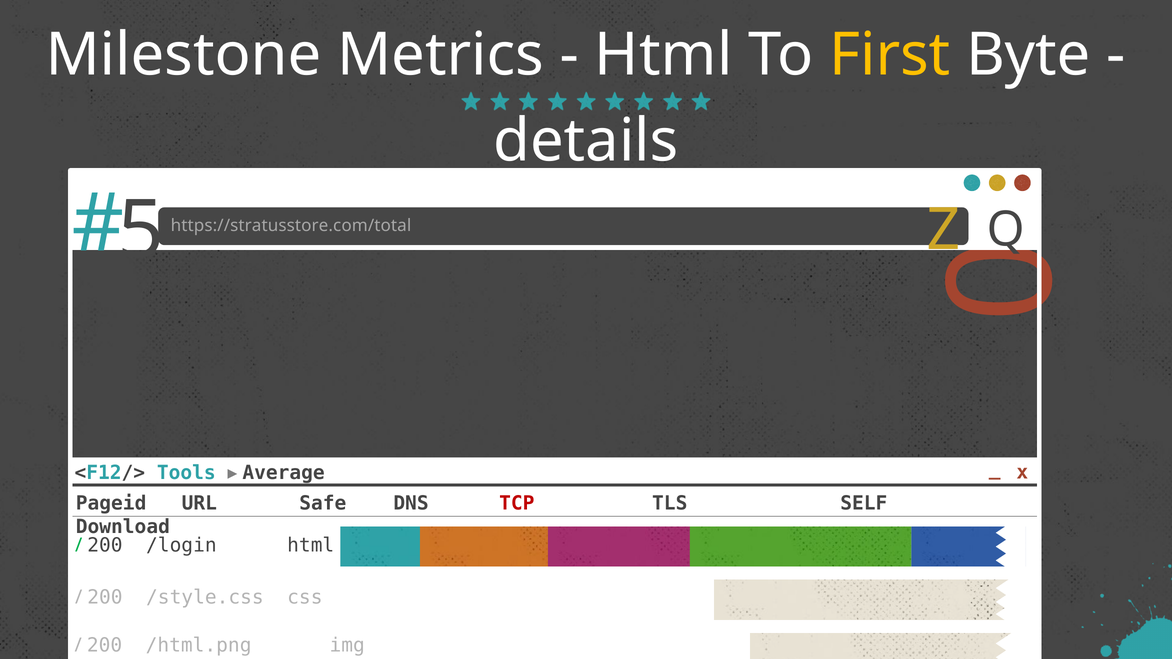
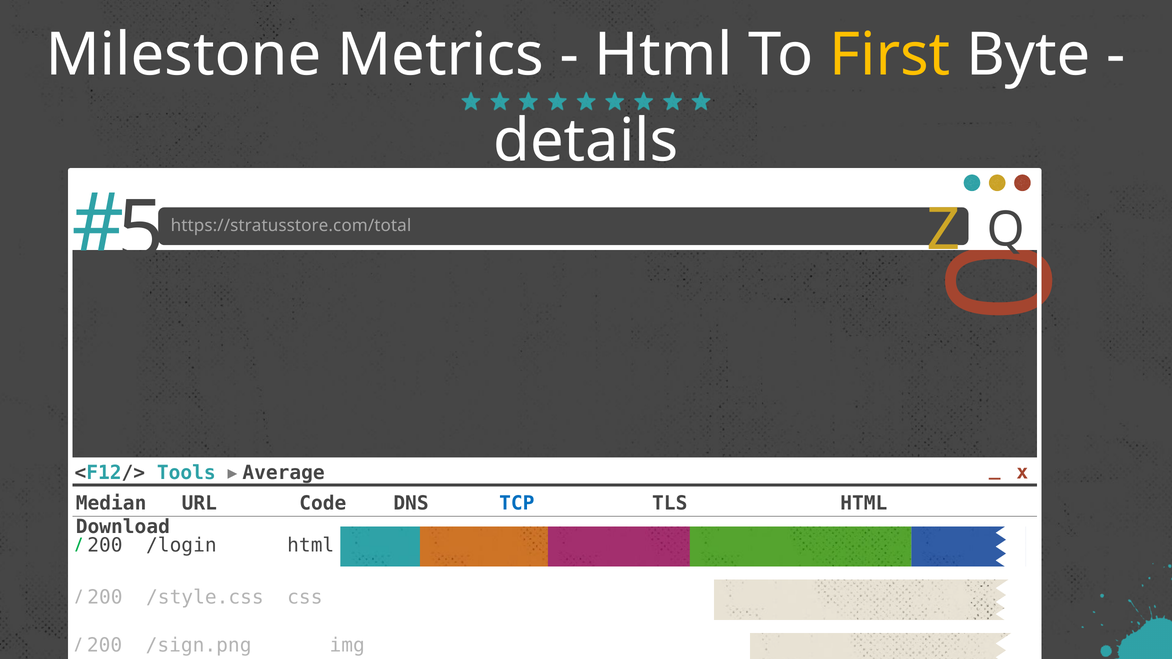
Pageid: Pageid -> Median
Safe: Safe -> Code
TCP colour: red -> blue
TLS SELF: SELF -> HTML
/html.png: /html.png -> /sign.png
